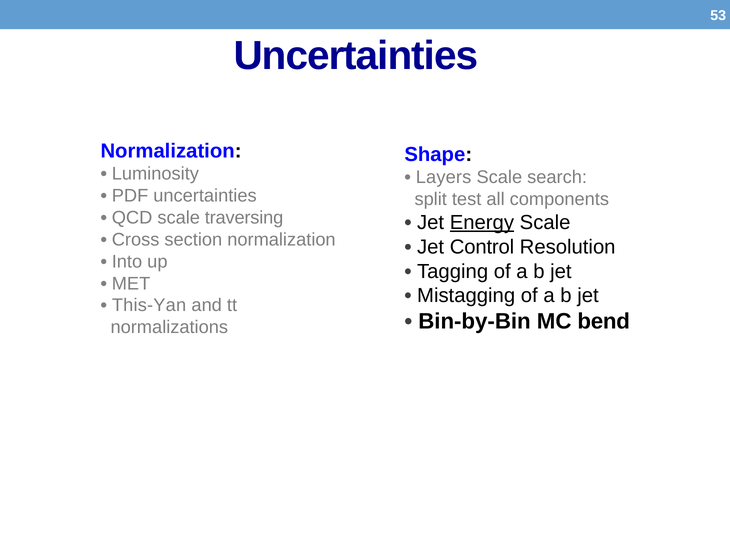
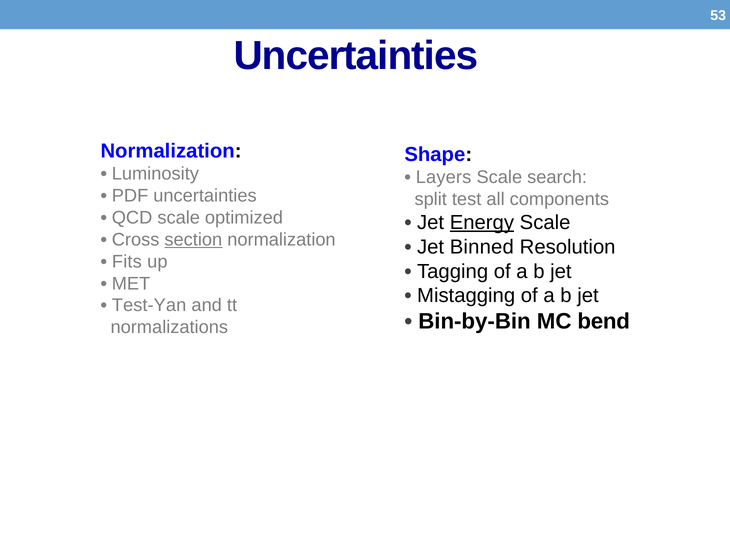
traversing: traversing -> optimized
section underline: none -> present
Control: Control -> Binned
Into: Into -> Fits
This-Yan: This-Yan -> Test-Yan
